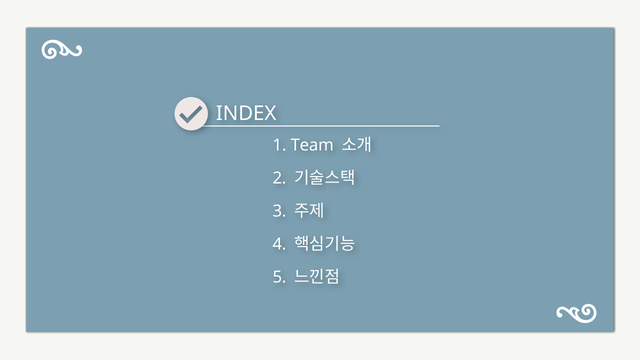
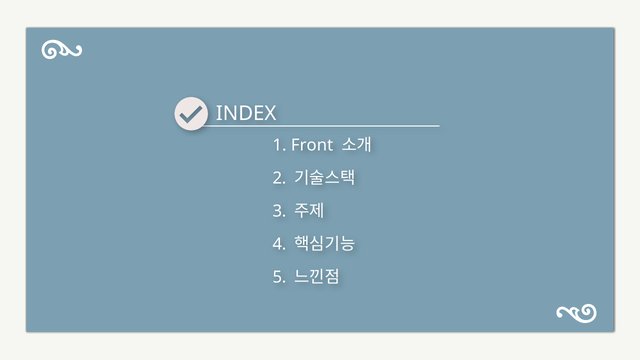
Team: Team -> Front
